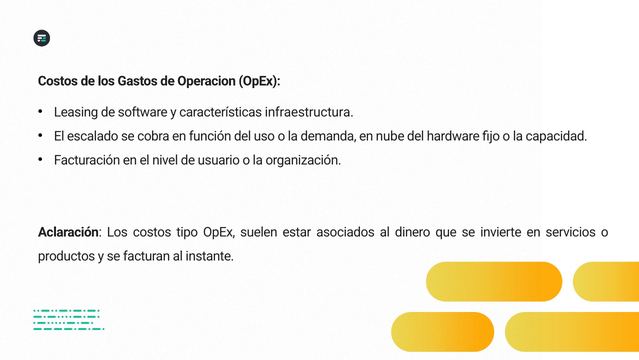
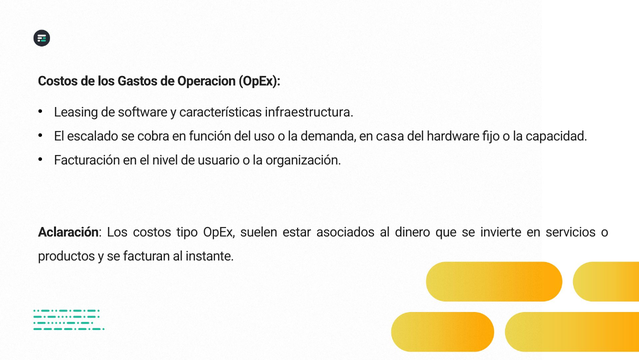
nube: nube -> casa
